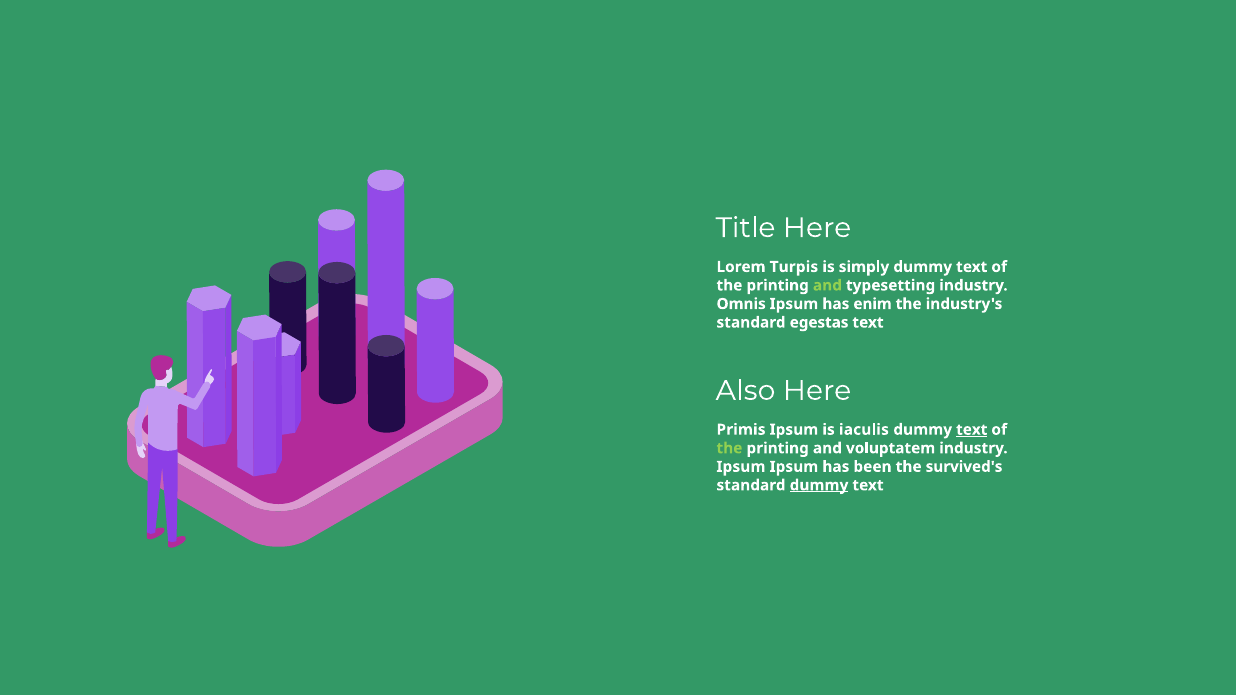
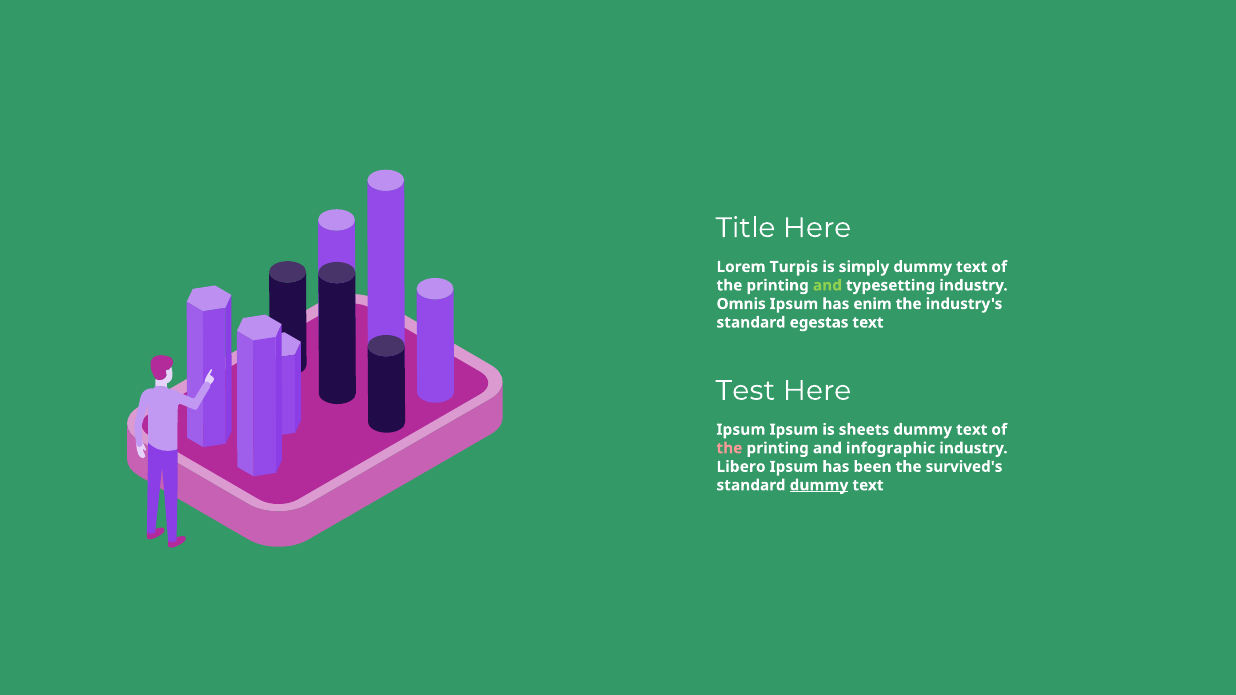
Also: Also -> Test
Primis at (741, 430): Primis -> Ipsum
iaculis: iaculis -> sheets
text at (972, 430) underline: present -> none
the at (729, 448) colour: light green -> pink
voluptatem: voluptatem -> infographic
Ipsum at (741, 467): Ipsum -> Libero
